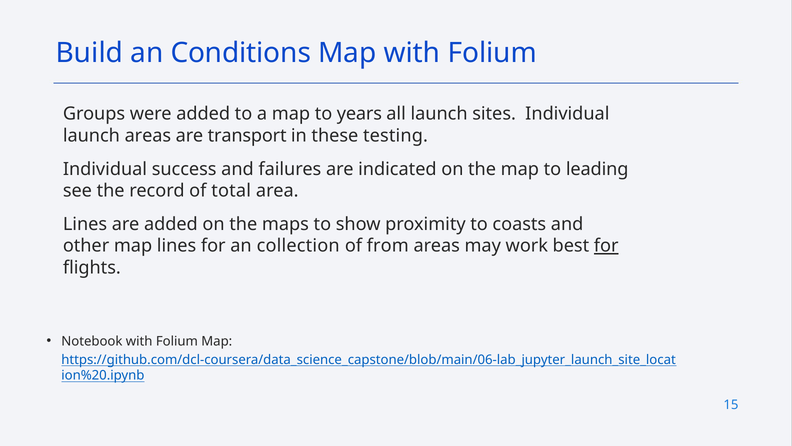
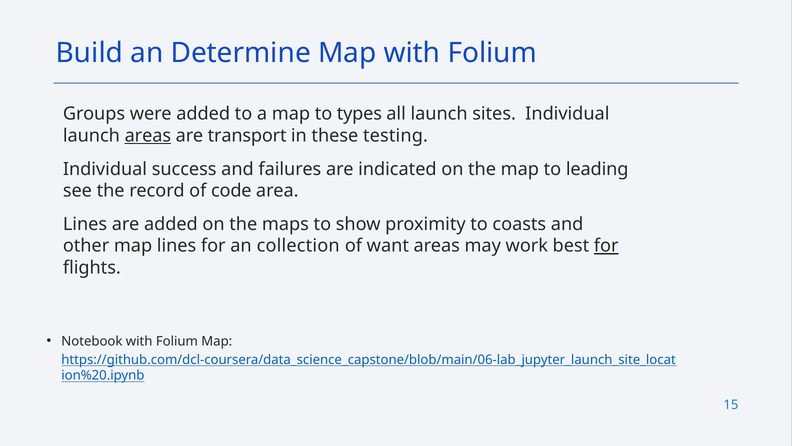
Conditions: Conditions -> Determine
years: years -> types
areas at (148, 136) underline: none -> present
total: total -> code
from: from -> want
